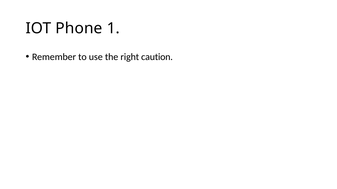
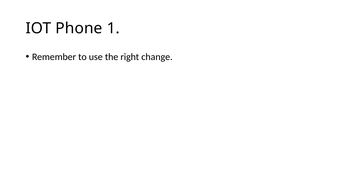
caution: caution -> change
